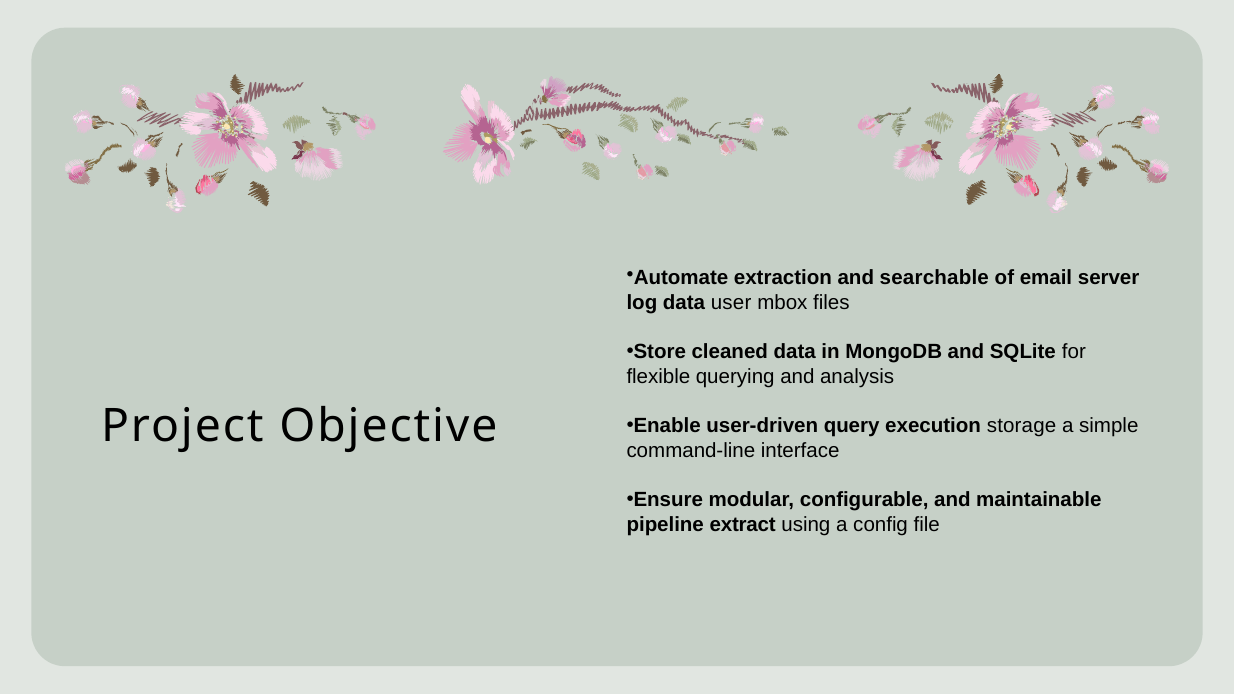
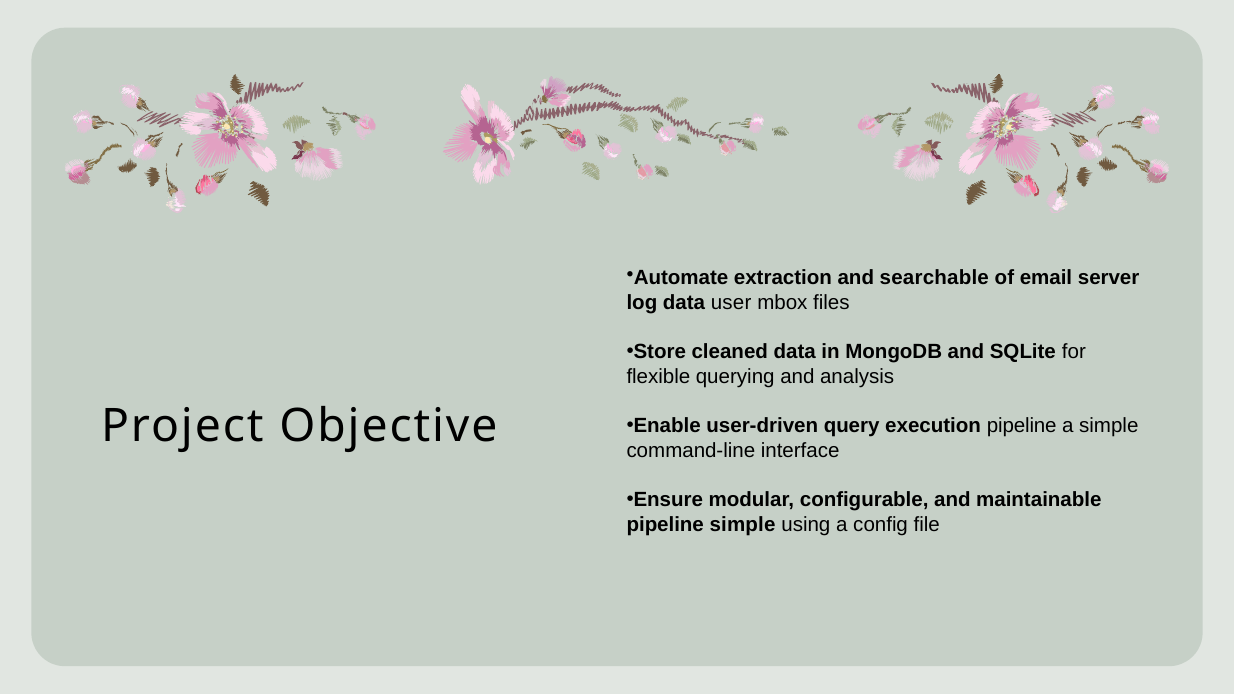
execution storage: storage -> pipeline
pipeline extract: extract -> simple
